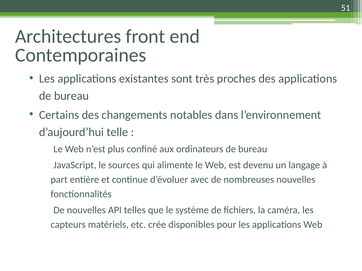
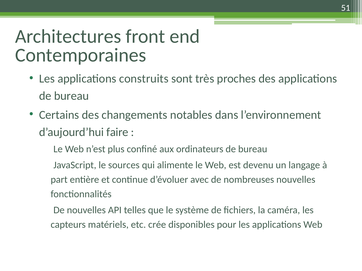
existantes: existantes -> construits
telle: telle -> faire
